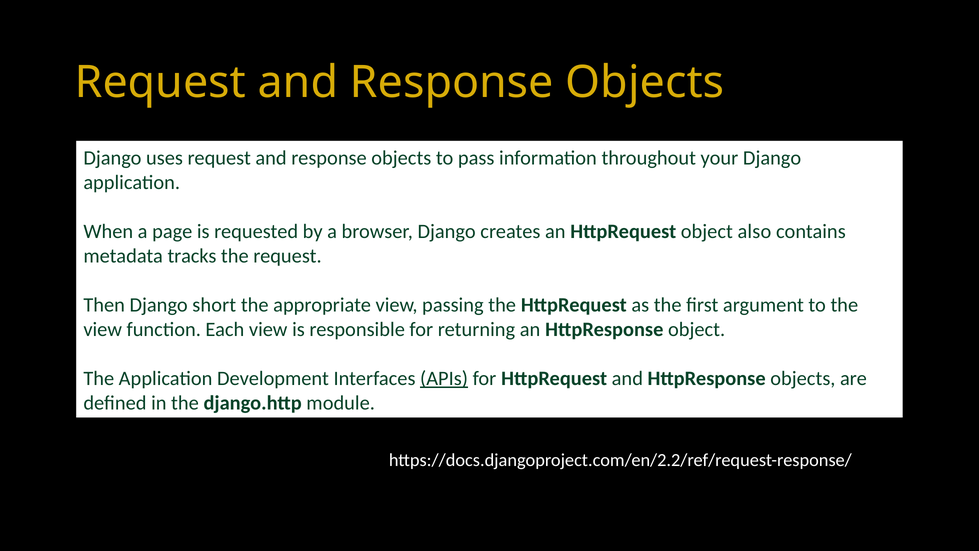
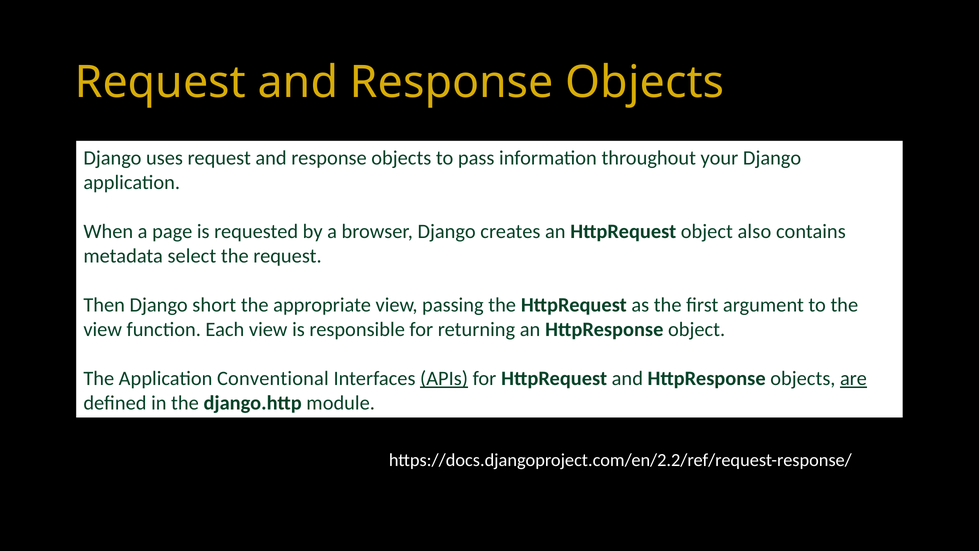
tracks: tracks -> select
Development: Development -> Conventional
are underline: none -> present
